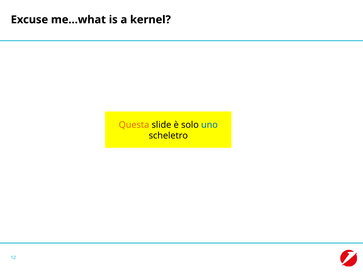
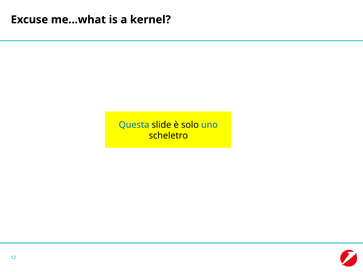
Questa colour: orange -> blue
